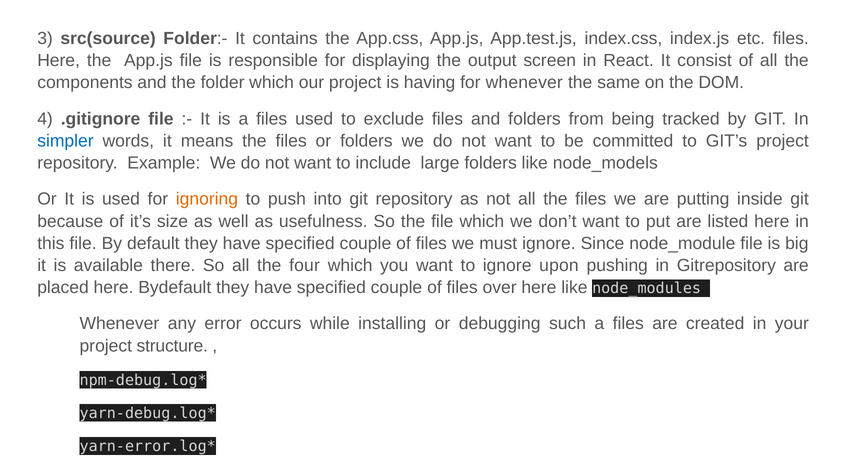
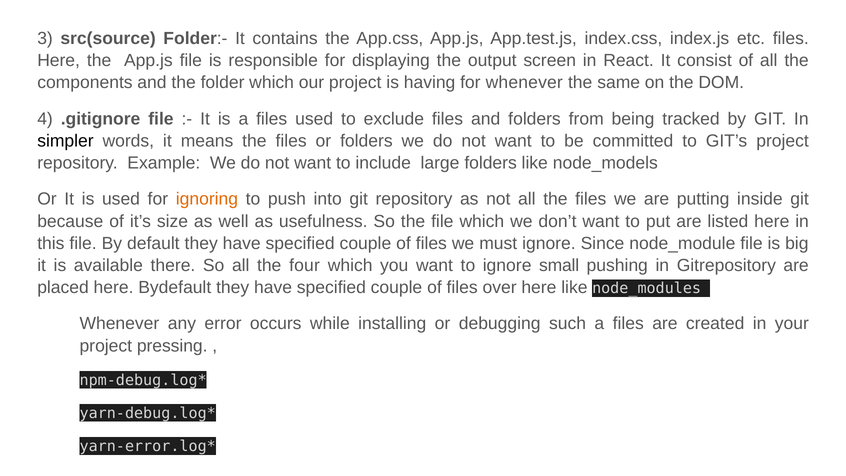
simpler colour: blue -> black
upon: upon -> small
structure: structure -> pressing
